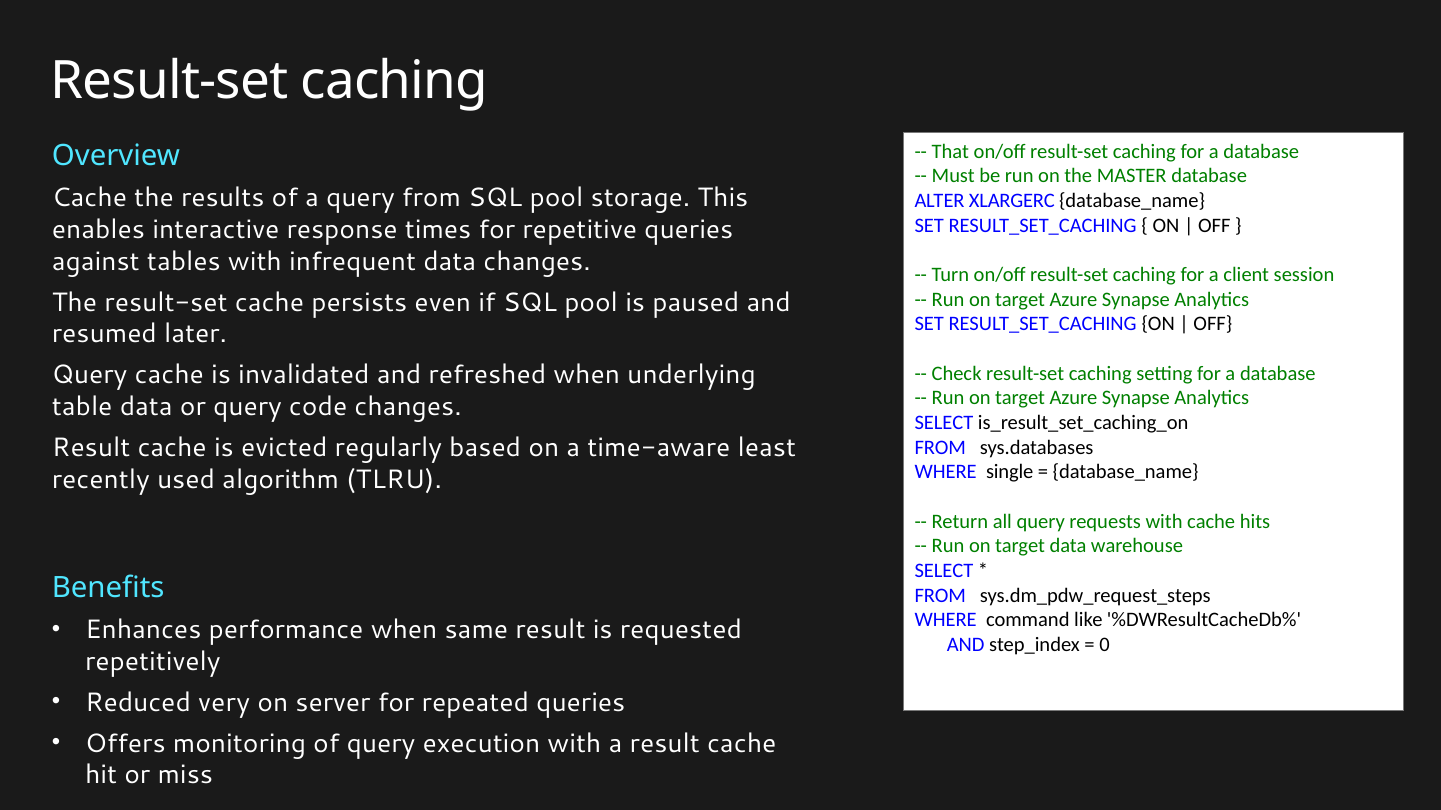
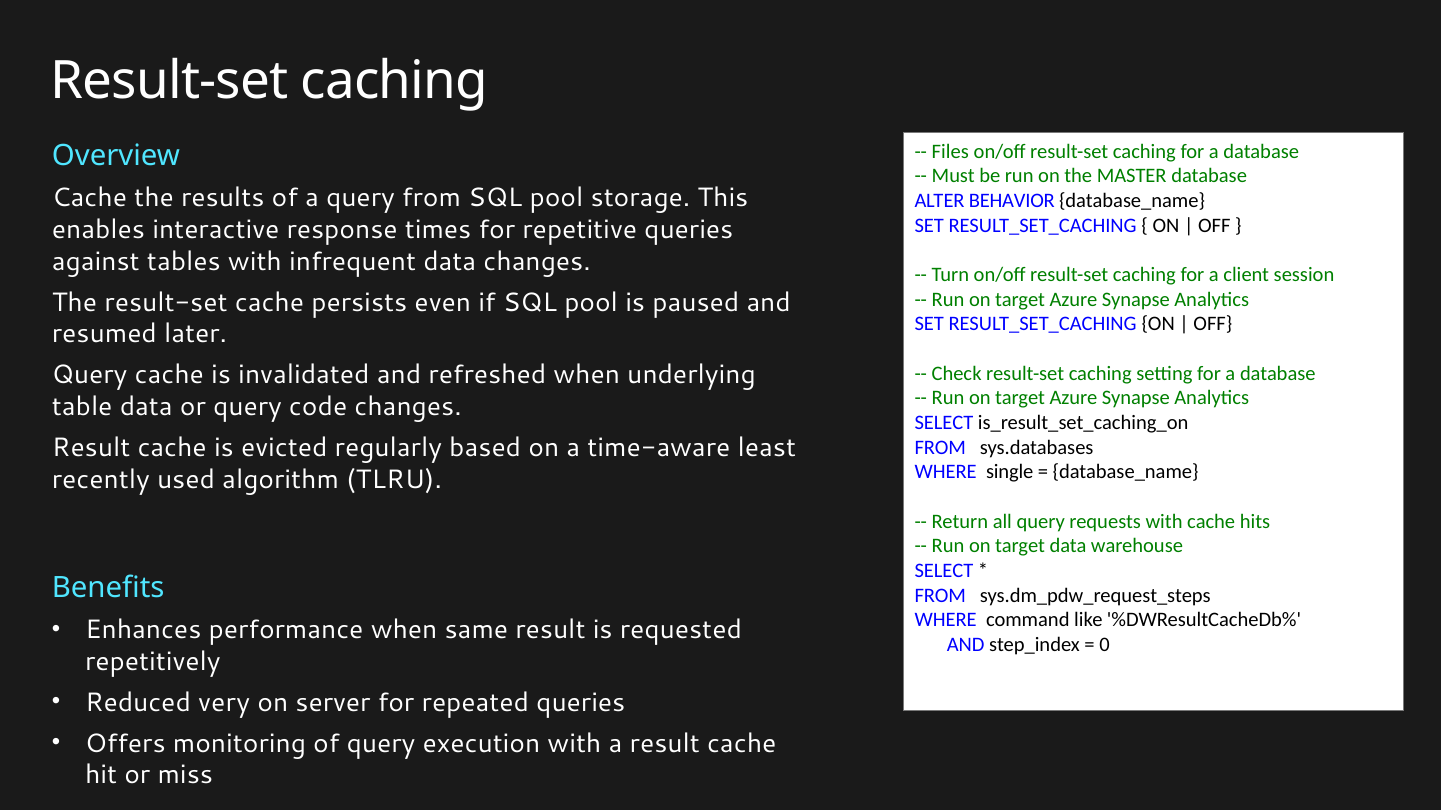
That: That -> Files
XLARGERC: XLARGERC -> BEHAVIOR
